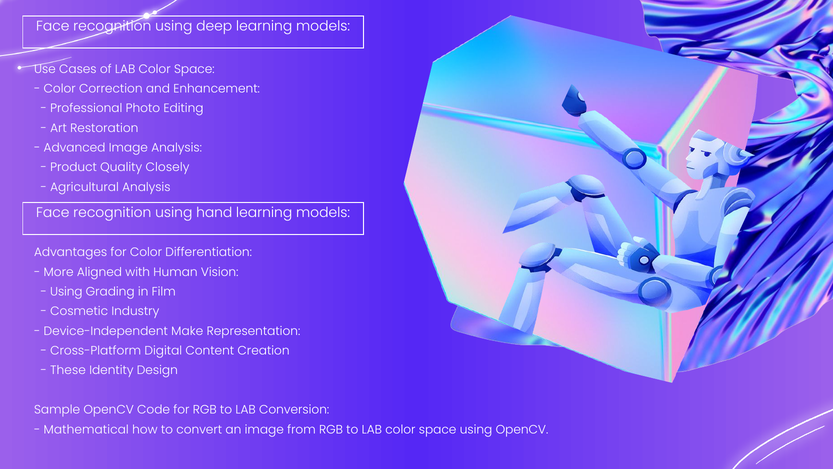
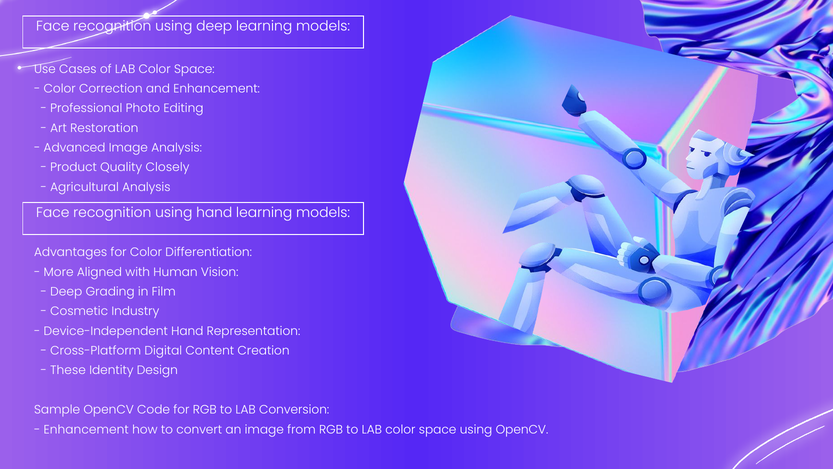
Using at (66, 291): Using -> Deep
Device-Independent Make: Make -> Hand
Mathematical at (86, 429): Mathematical -> Enhancement
